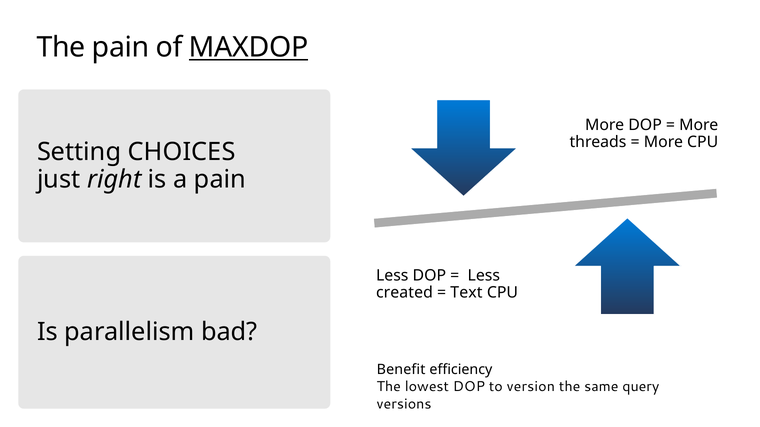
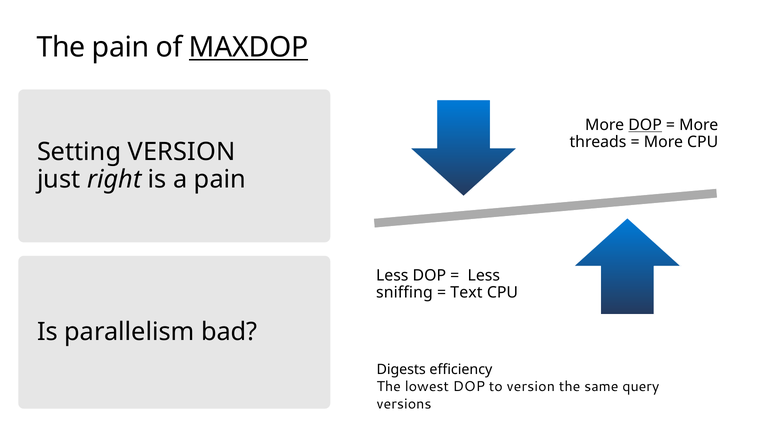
DOP at (645, 125) underline: none -> present
Setting CHOICES: CHOICES -> VERSION
created: created -> sniffing
Benefit: Benefit -> Digests
